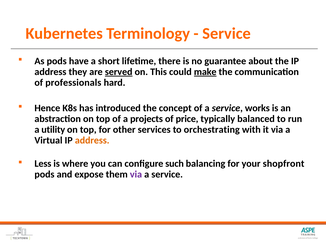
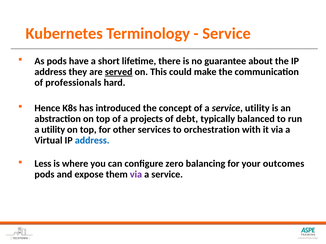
make underline: present -> none
service works: works -> utility
price: price -> debt
orchestrating: orchestrating -> orchestration
address at (92, 141) colour: orange -> blue
such: such -> zero
shopfront: shopfront -> outcomes
